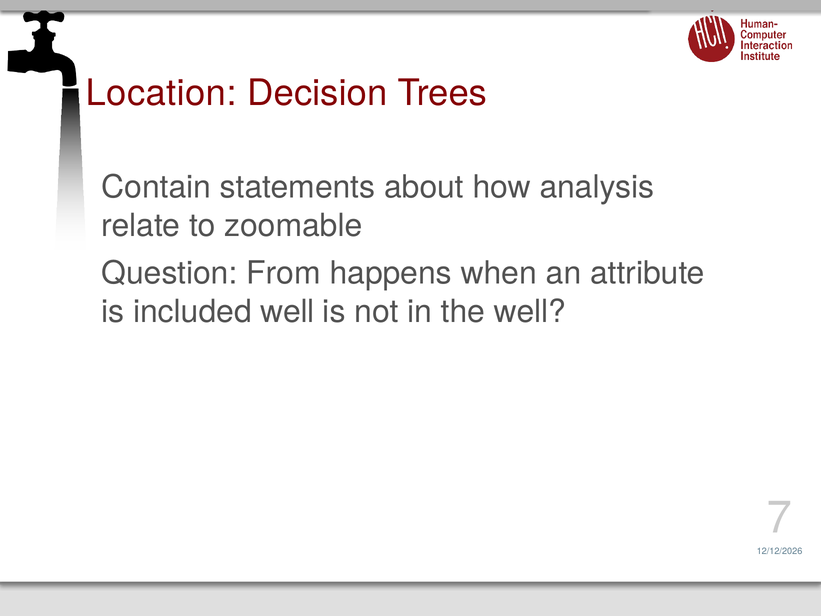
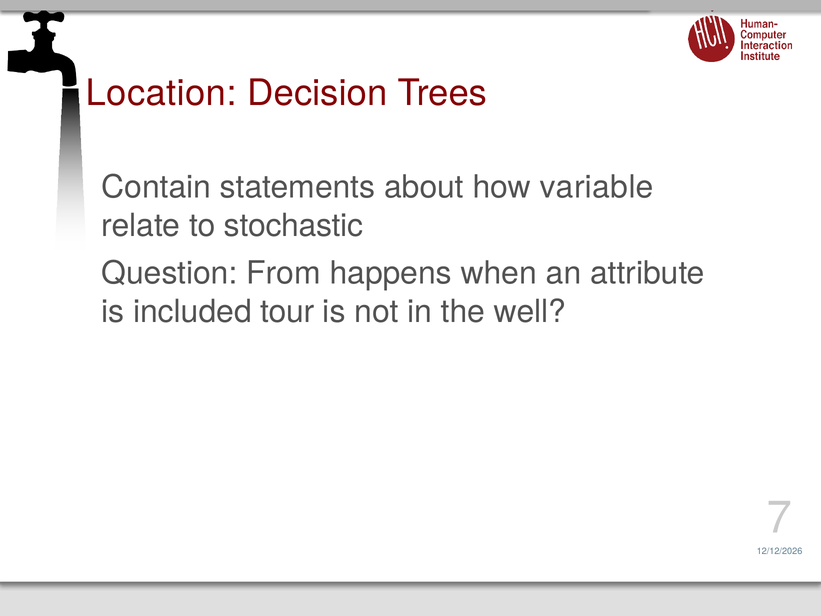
analysis: analysis -> variable
zoomable: zoomable -> stochastic
included well: well -> tour
